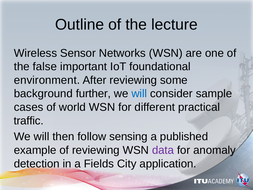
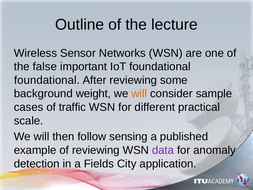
environment at (47, 80): environment -> foundational
further: further -> weight
will at (139, 94) colour: blue -> orange
world: world -> traffic
traffic: traffic -> scale
